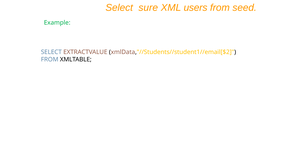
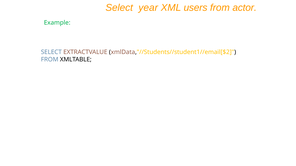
sure: sure -> year
seed: seed -> actor
